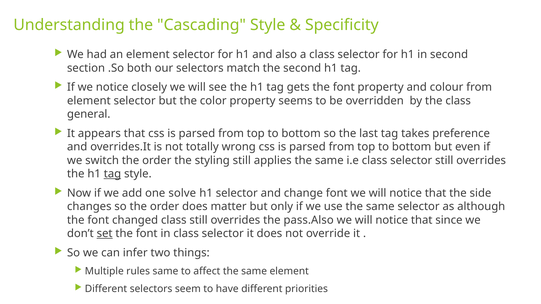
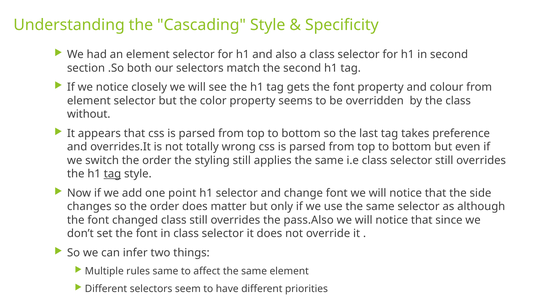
general: general -> without
solve: solve -> point
set underline: present -> none
